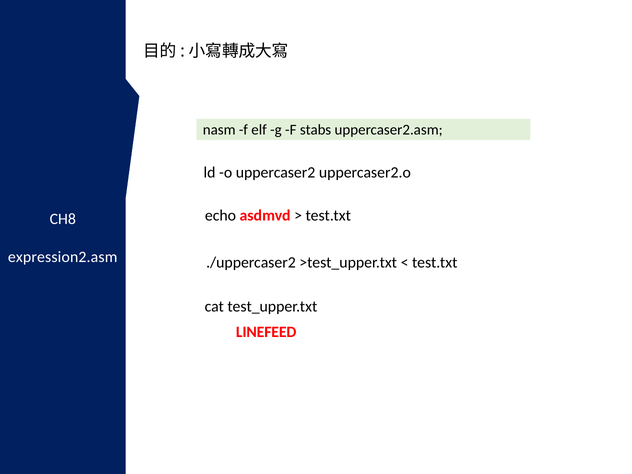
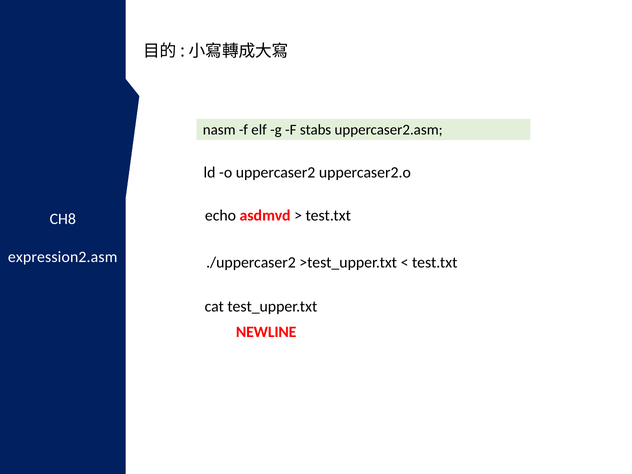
LINEFEED: LINEFEED -> NEWLINE
